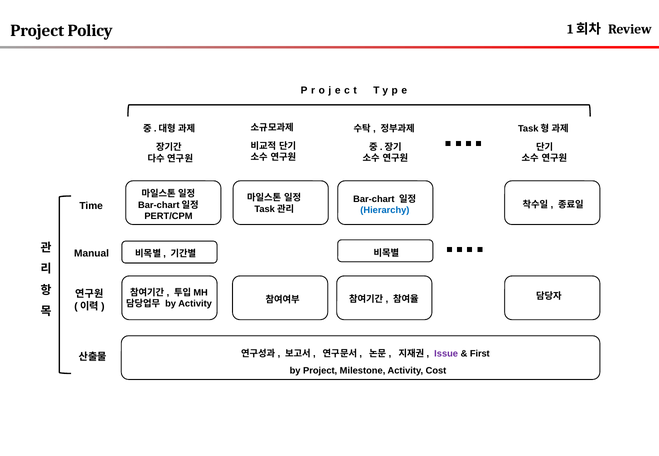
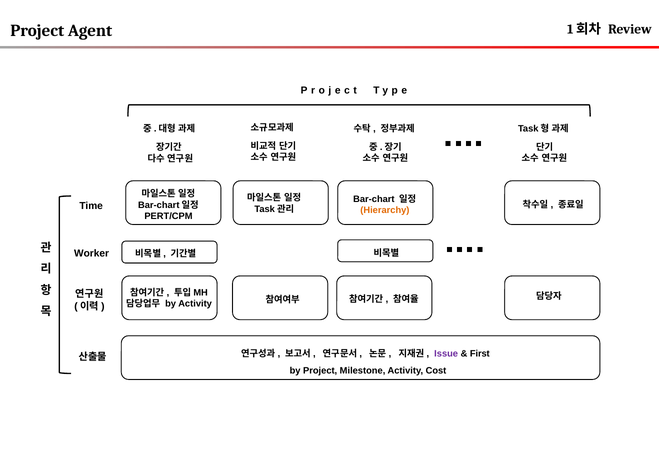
Policy: Policy -> Agent
Hierarchy colour: blue -> orange
Manual: Manual -> Worker
